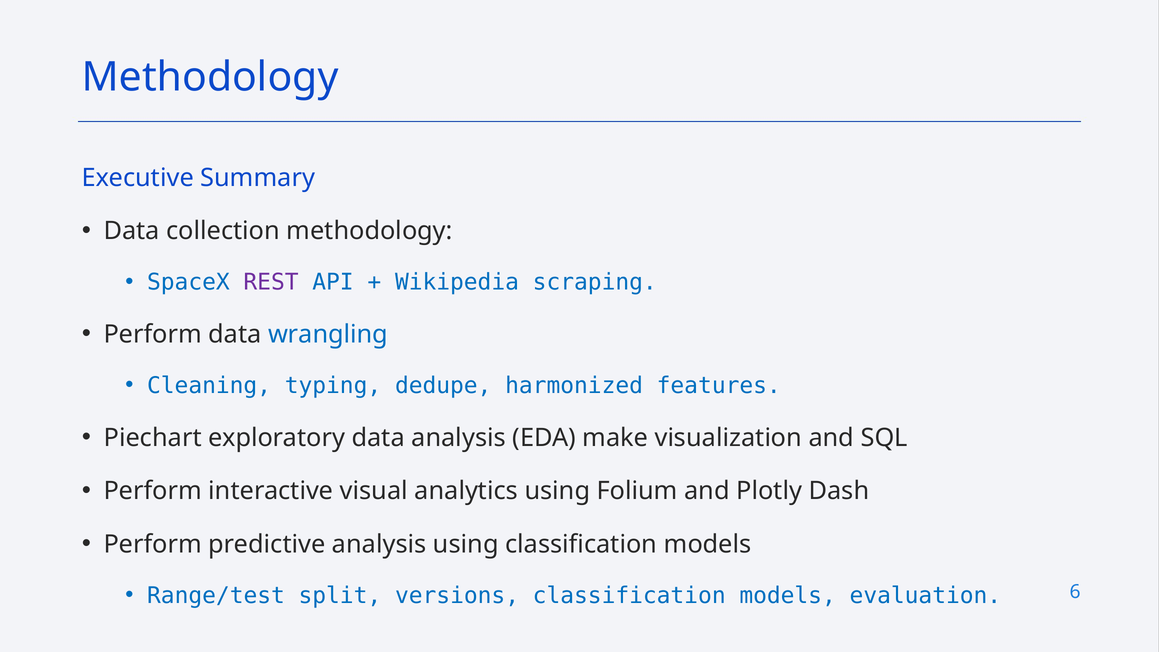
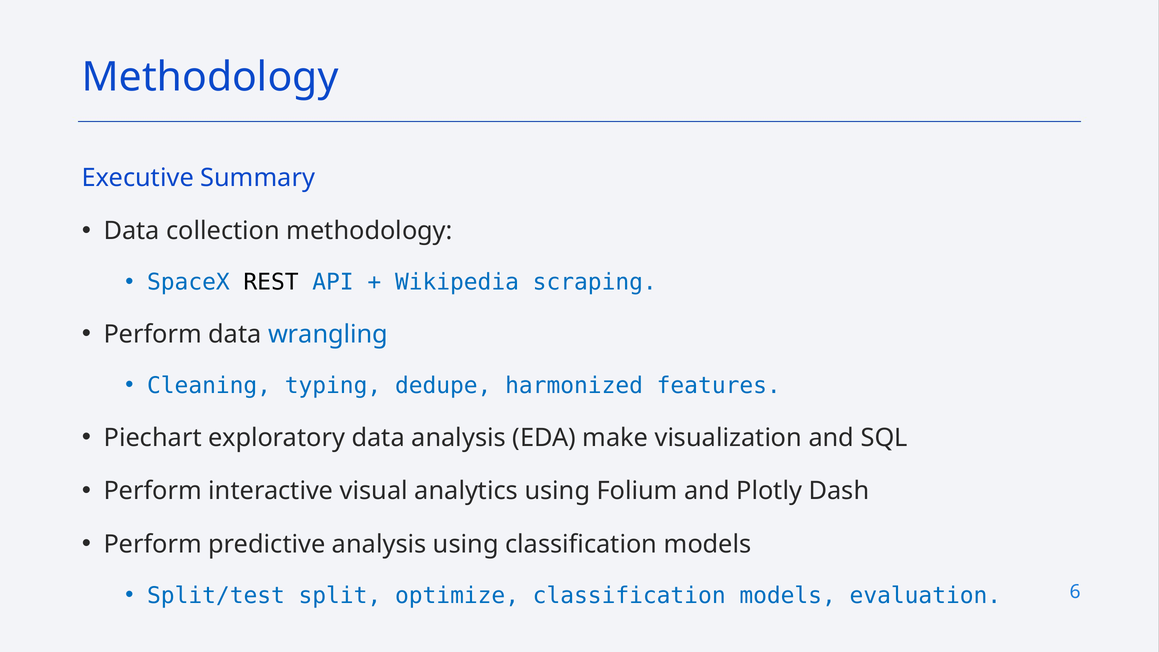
REST colour: purple -> black
Range/test: Range/test -> Split/test
versions: versions -> optimize
